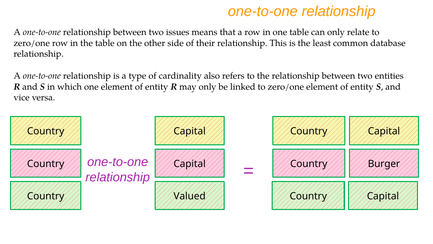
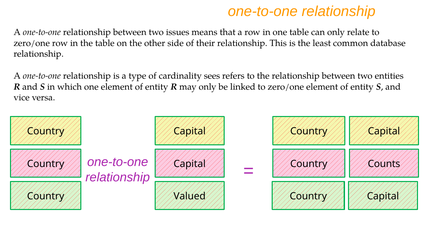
also: also -> sees
Burger: Burger -> Counts
